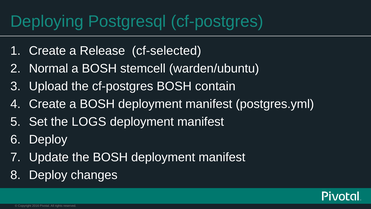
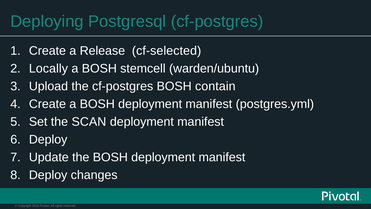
Normal: Normal -> Locally
LOGS: LOGS -> SCAN
